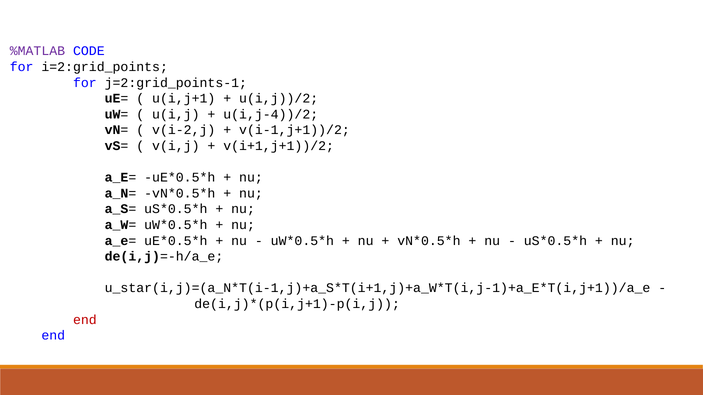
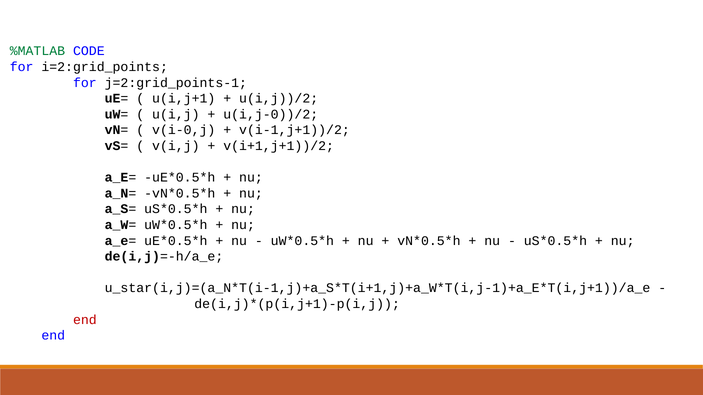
%MATLAB colour: purple -> green
u(i,j-4))/2: u(i,j-4))/2 -> u(i,j-0))/2
v(i-2,j: v(i-2,j -> v(i-0,j
